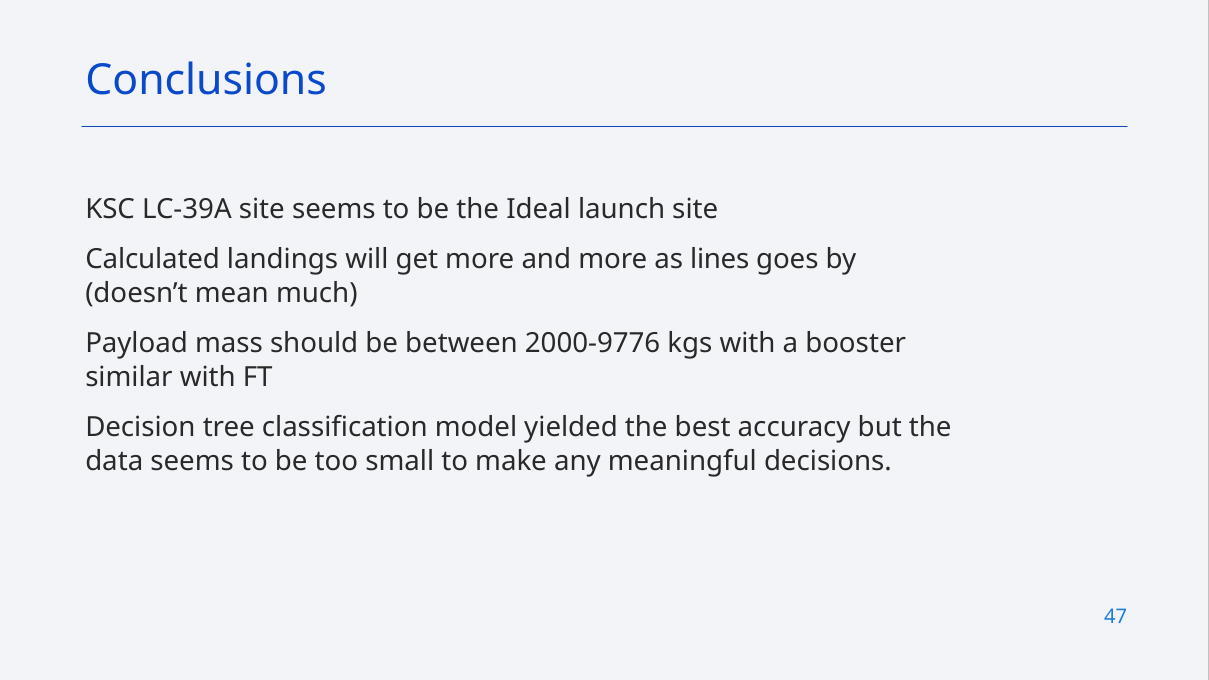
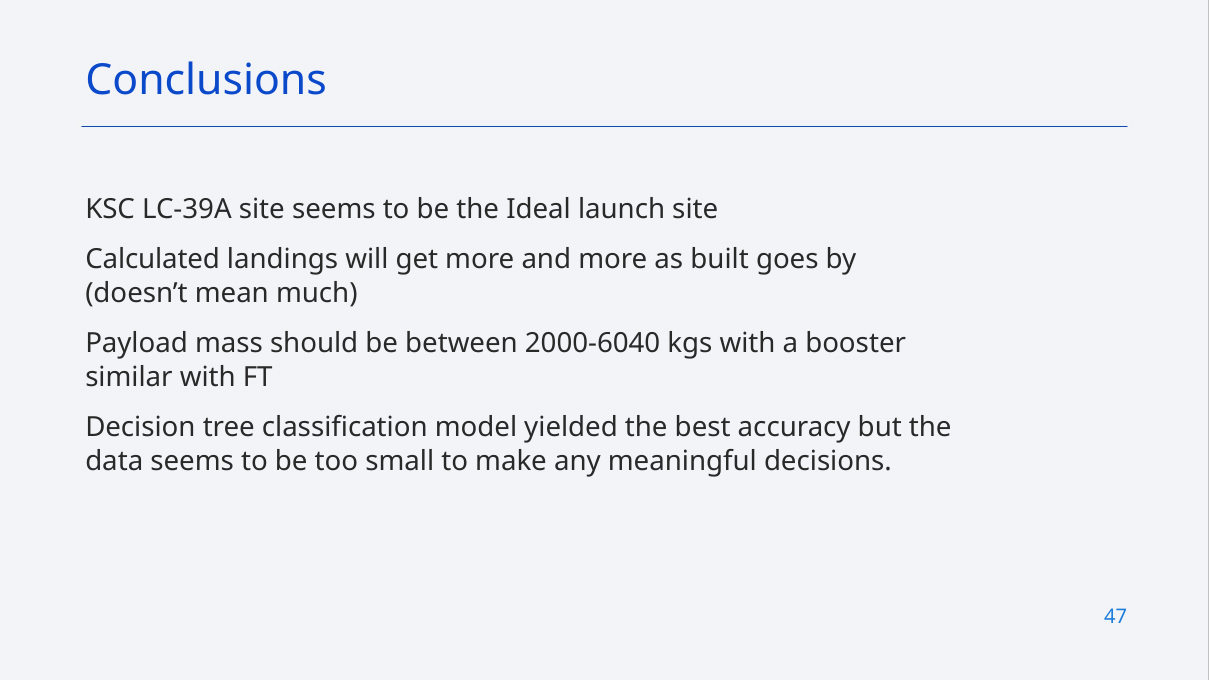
lines: lines -> built
2000-9776: 2000-9776 -> 2000-6040
